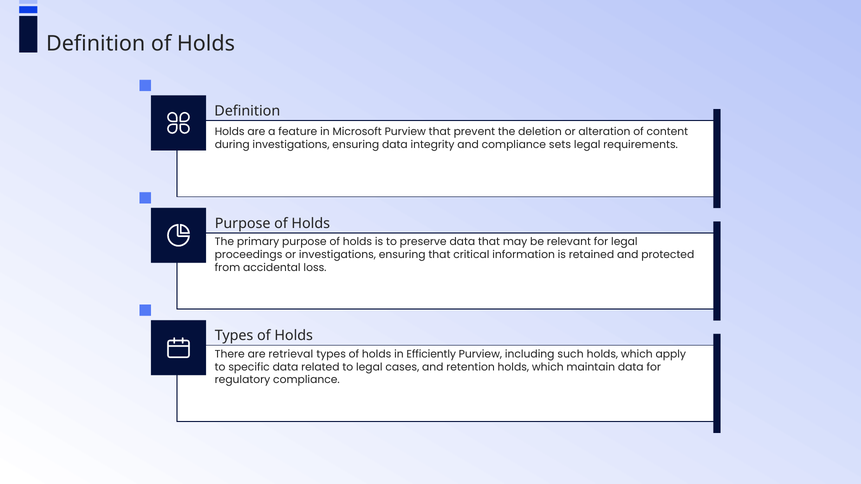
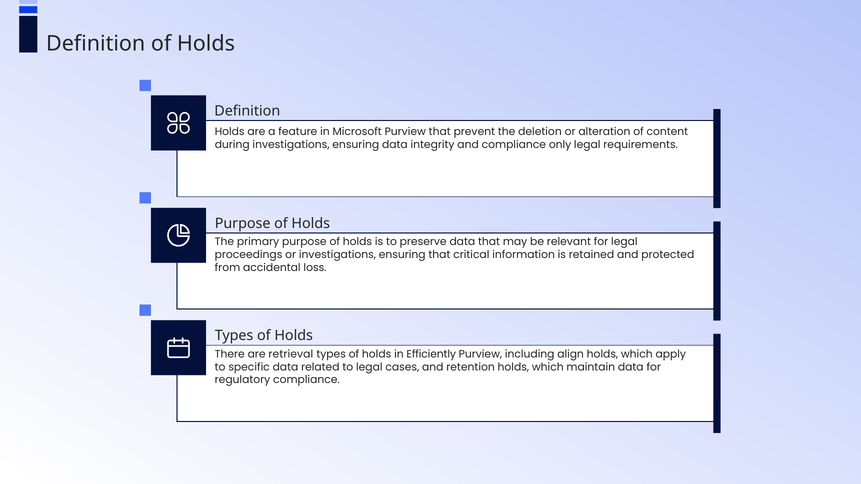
sets: sets -> only
such: such -> align
